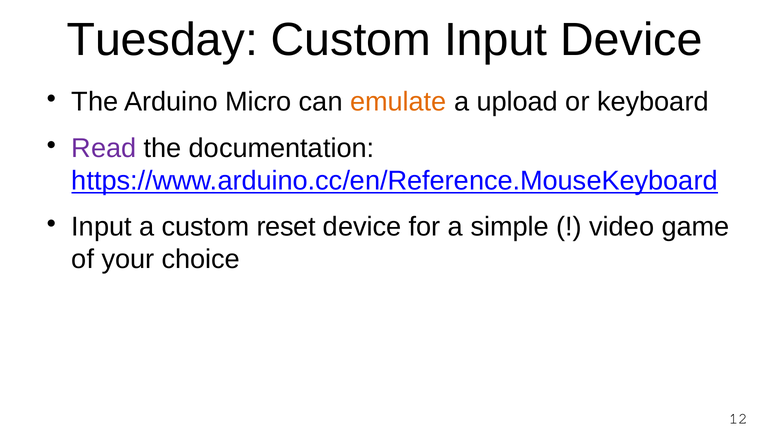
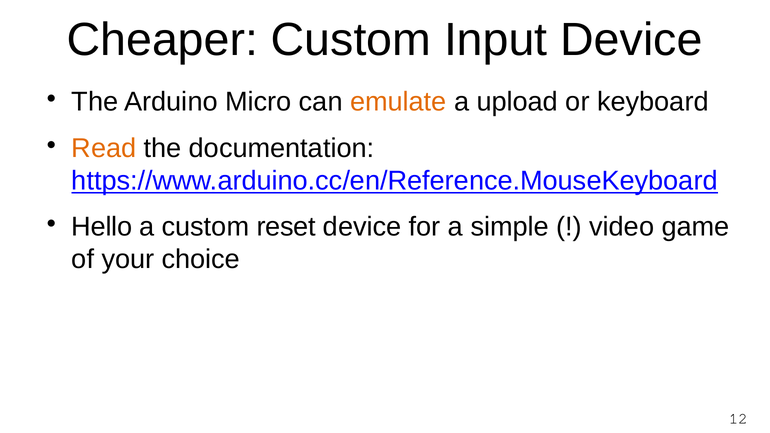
Tuesday: Tuesday -> Cheaper
Read colour: purple -> orange
Input at (102, 227): Input -> Hello
